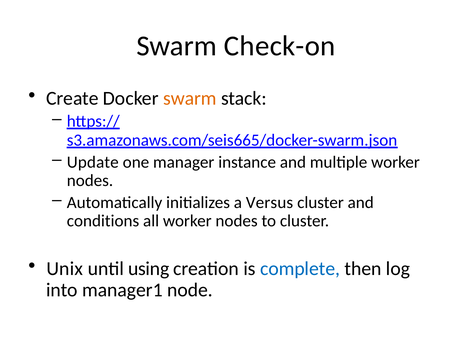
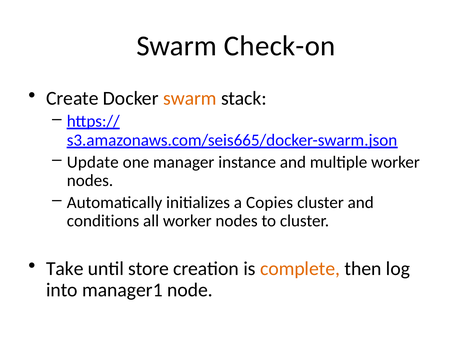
Versus: Versus -> Copies
Unix: Unix -> Take
using: using -> store
complete colour: blue -> orange
